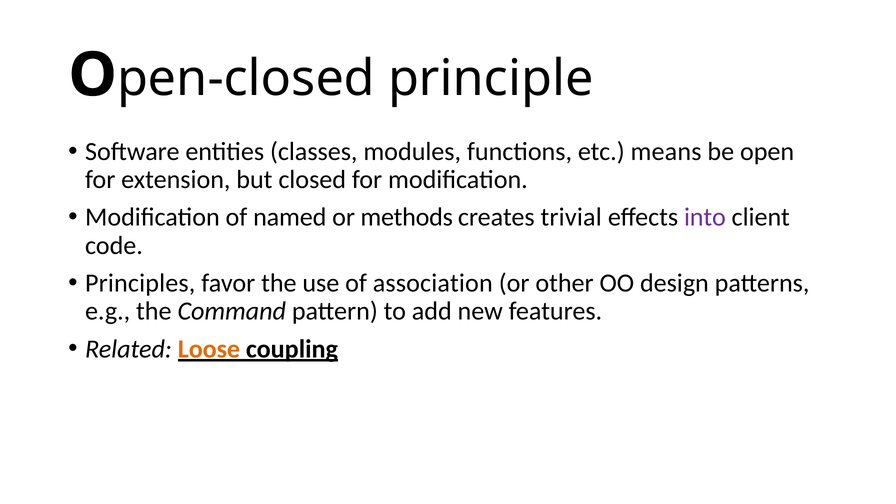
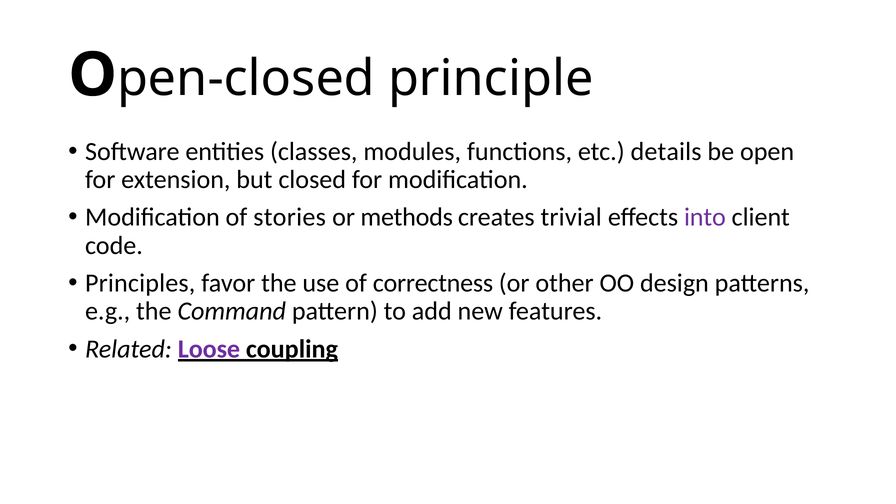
means: means -> details
named: named -> stories
association: association -> correctness
Loose colour: orange -> purple
